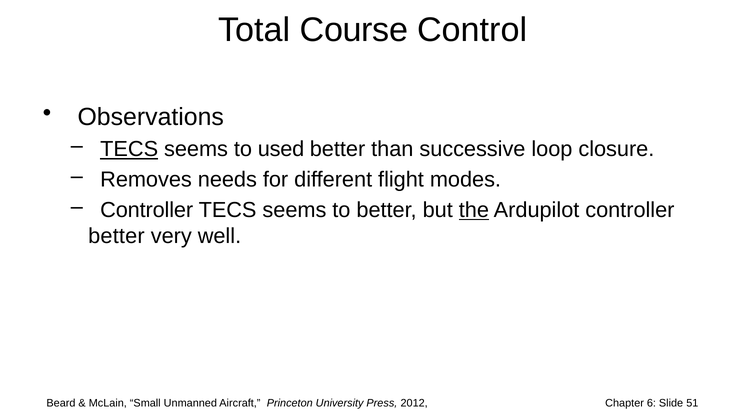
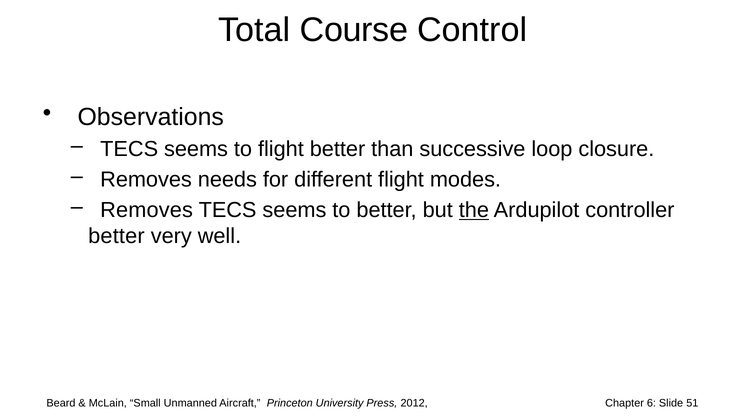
TECS at (129, 149) underline: present -> none
to used: used -> flight
Controller at (147, 210): Controller -> Removes
